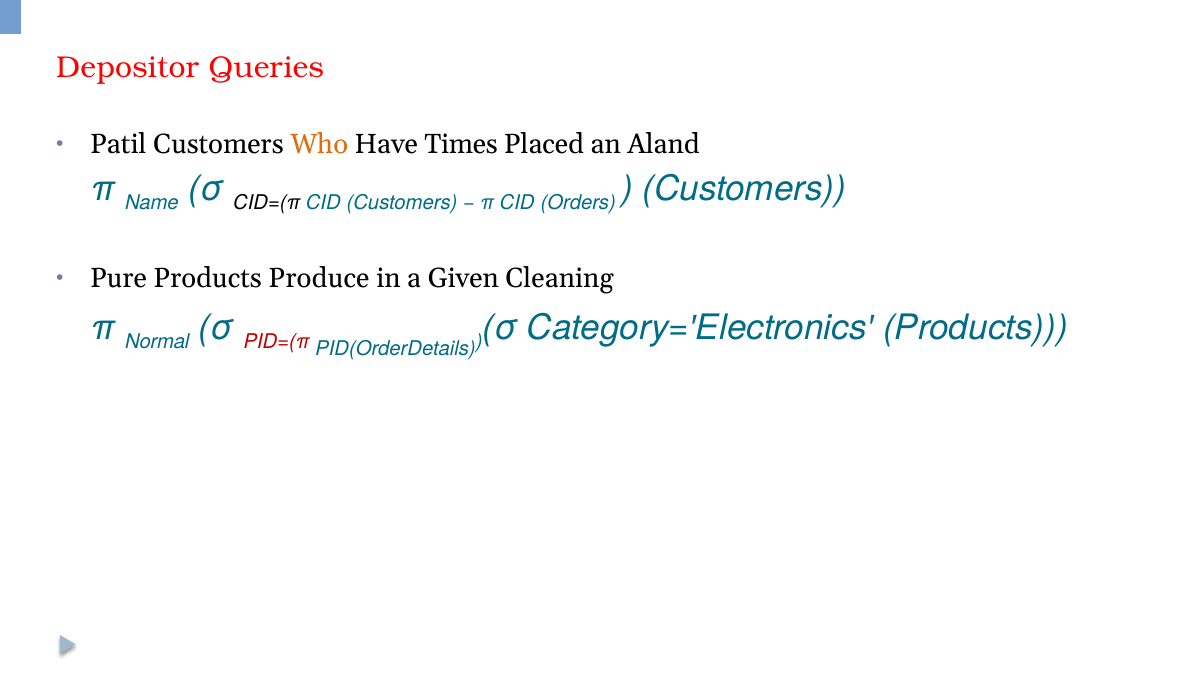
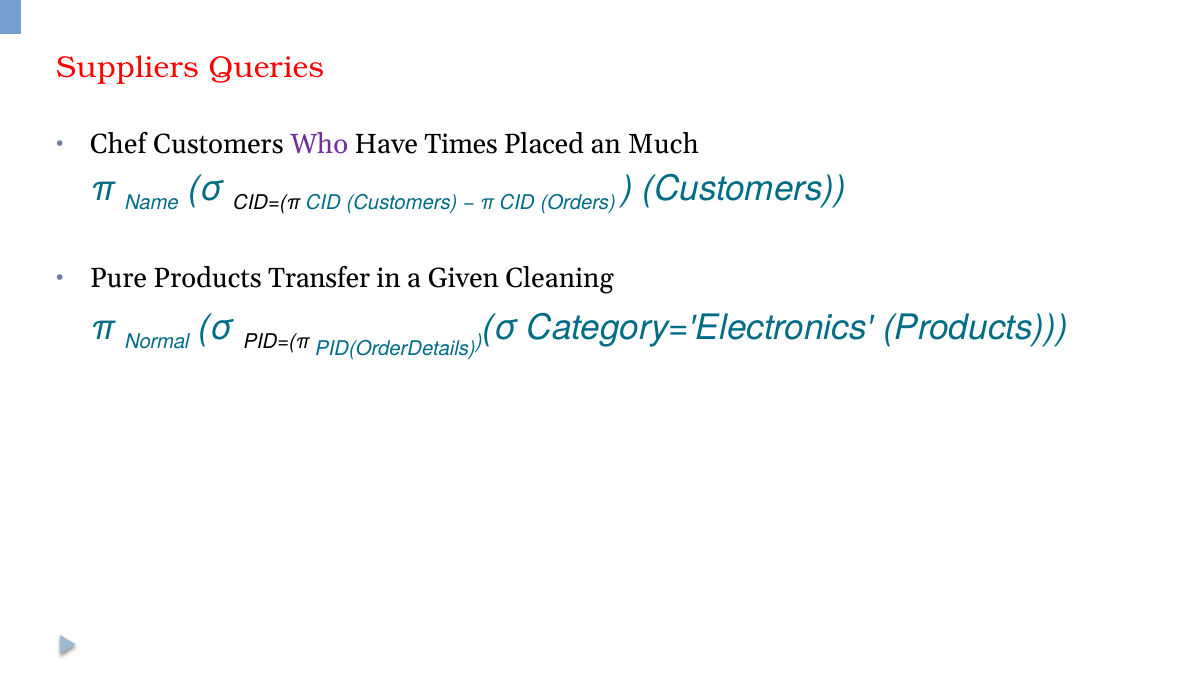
Depositor: Depositor -> Suppliers
Patil: Patil -> Chef
Who colour: orange -> purple
Aland: Aland -> Much
Produce: Produce -> Transfer
PID=(π colour: red -> black
